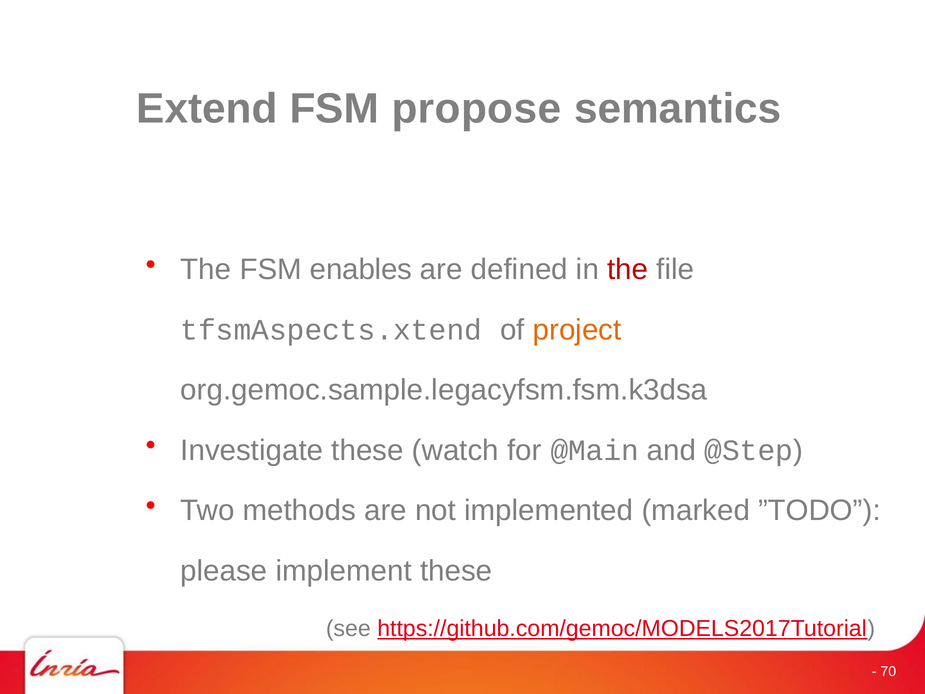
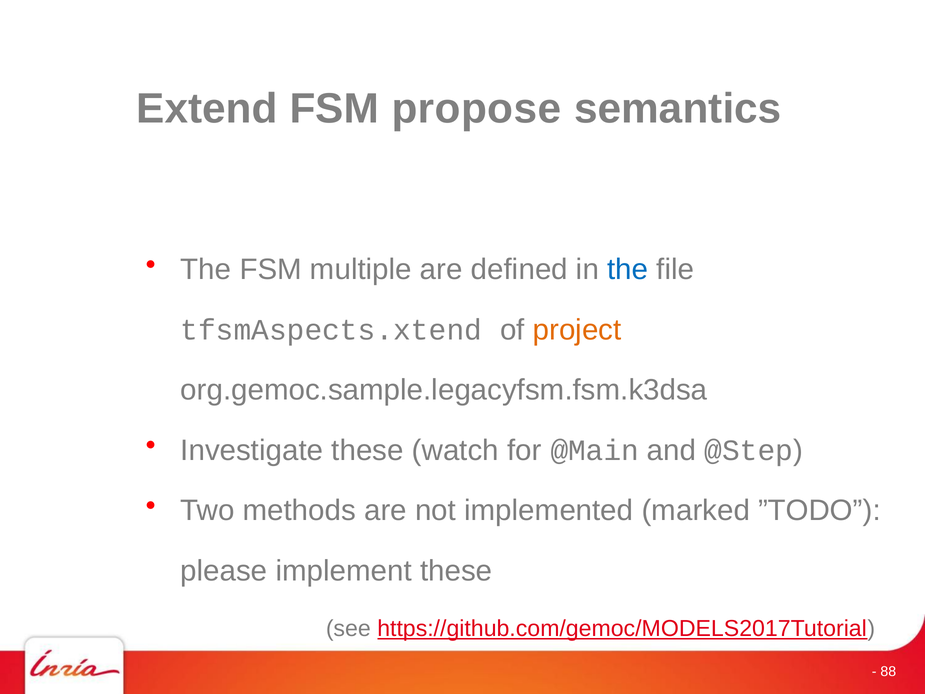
enables: enables -> multiple
the at (628, 270) colour: red -> blue
70: 70 -> 88
